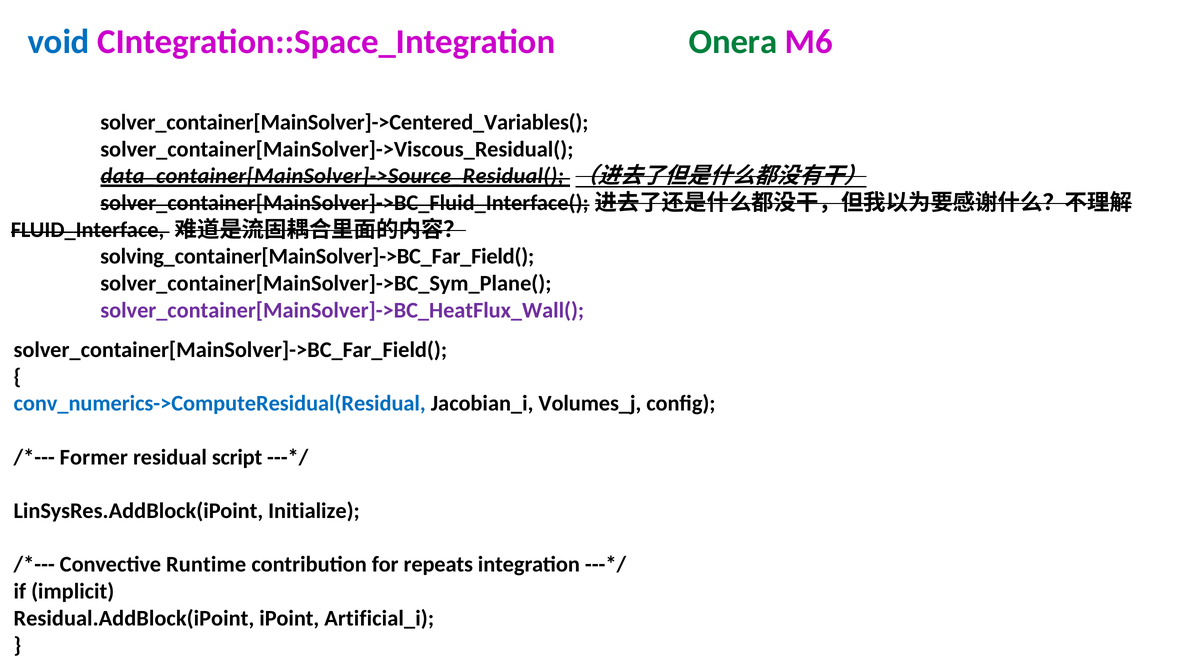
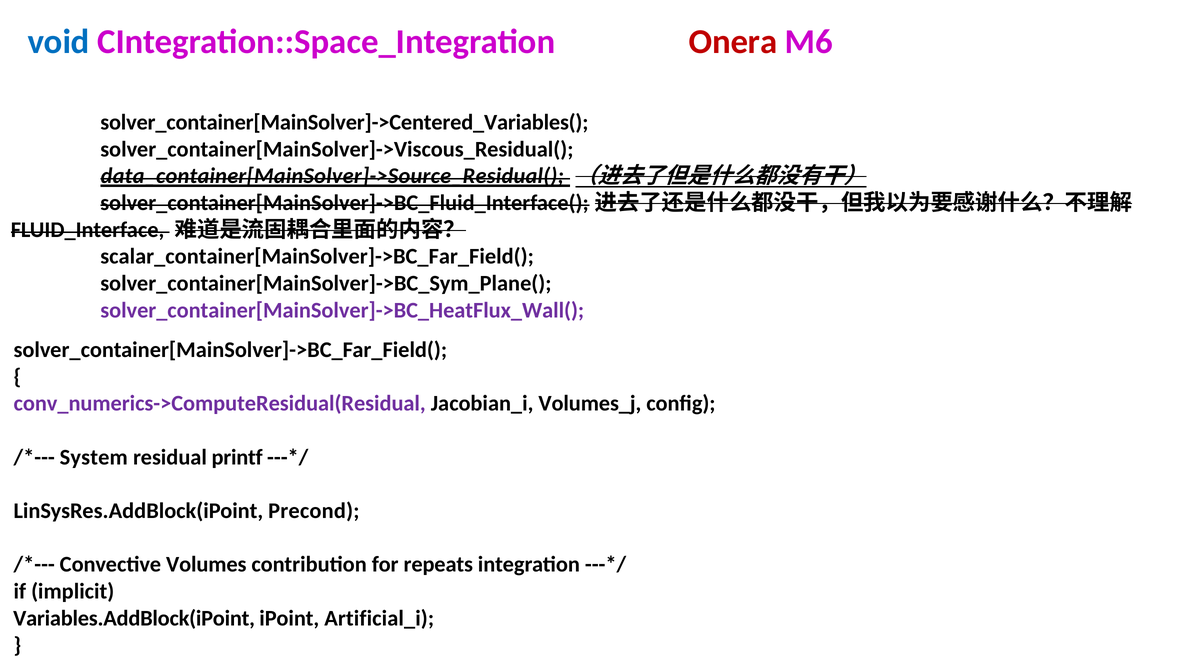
Onera colour: green -> red
solving_container[MainSolver]->BC_Far_Field(: solving_container[MainSolver]->BC_Far_Field( -> scalar_container[MainSolver]->BC_Far_Field(
conv_numerics->ComputeResidual(Residual colour: blue -> purple
Former: Former -> System
script: script -> printf
Initialize: Initialize -> Precond
Runtime: Runtime -> Volumes
Residual.AddBlock(iPoint: Residual.AddBlock(iPoint -> Variables.AddBlock(iPoint
